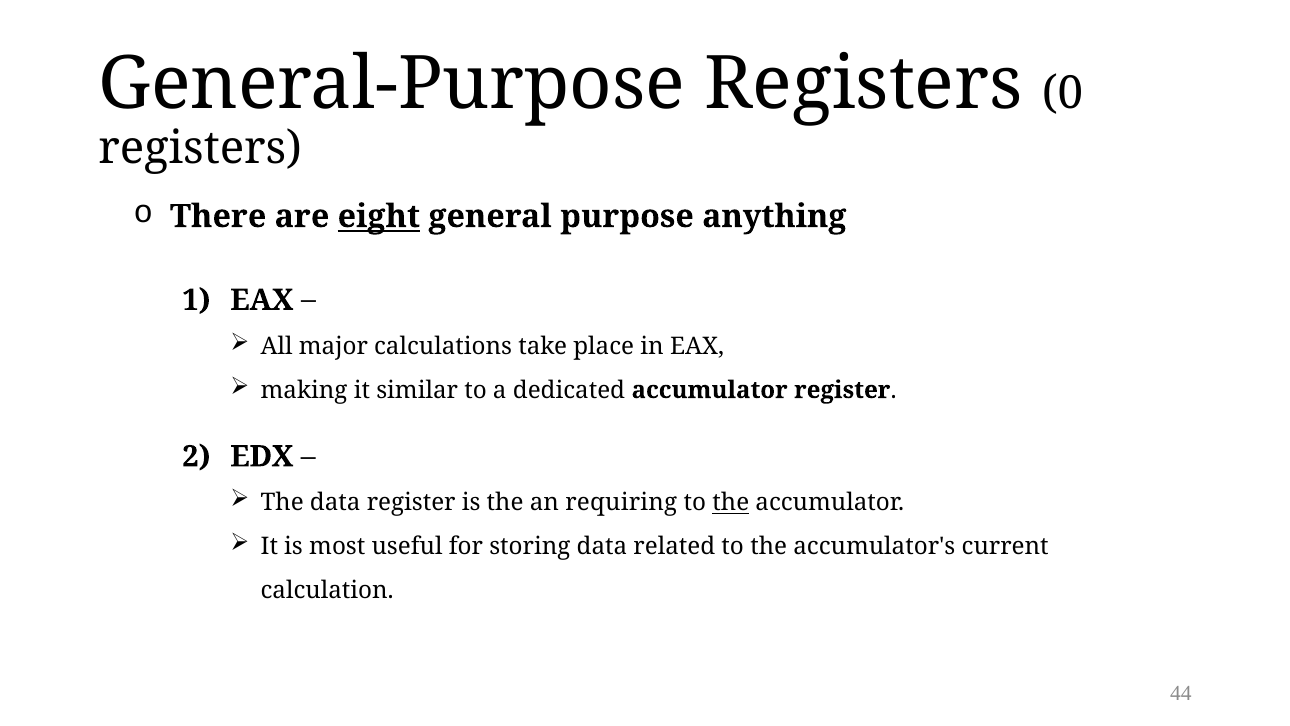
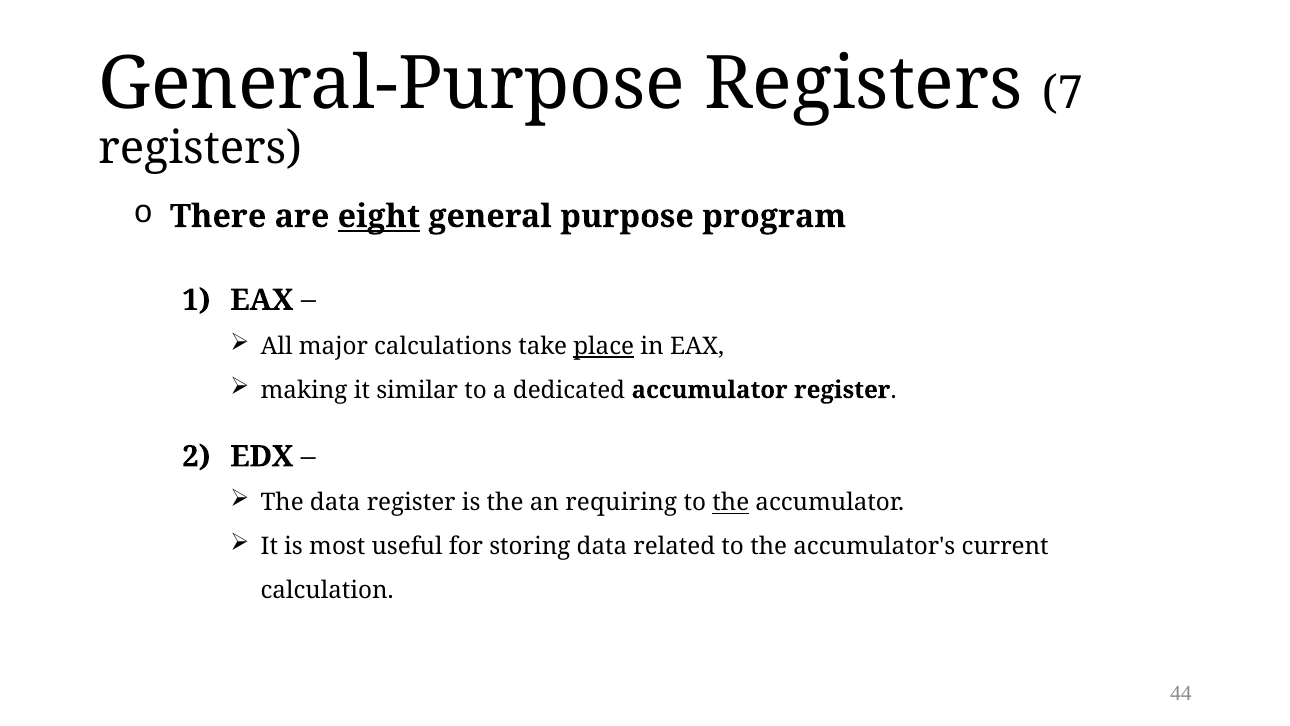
0: 0 -> 7
anything: anything -> program
place underline: none -> present
